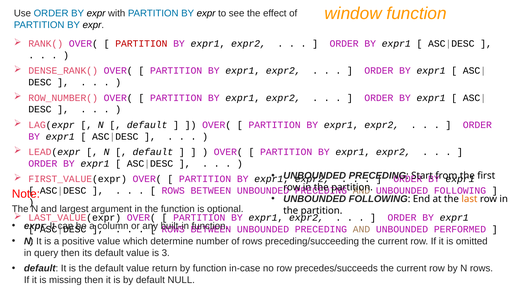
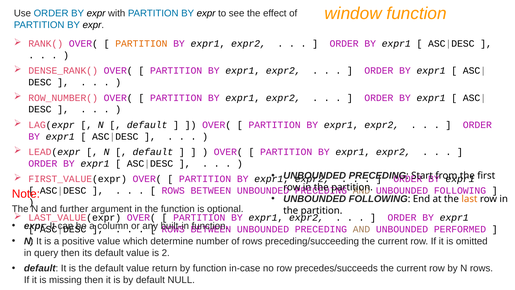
PARTITION at (141, 44) colour: red -> orange
largest: largest -> further
3: 3 -> 2
